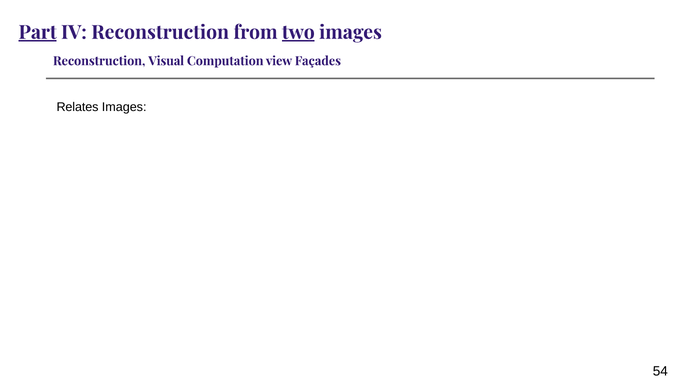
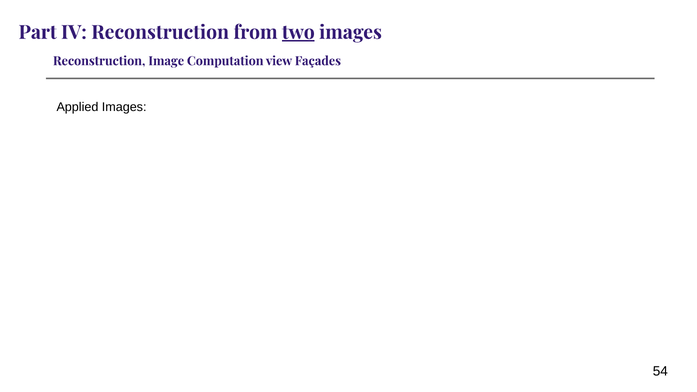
Part underline: present -> none
Visual: Visual -> Image
Relates: Relates -> Applied
